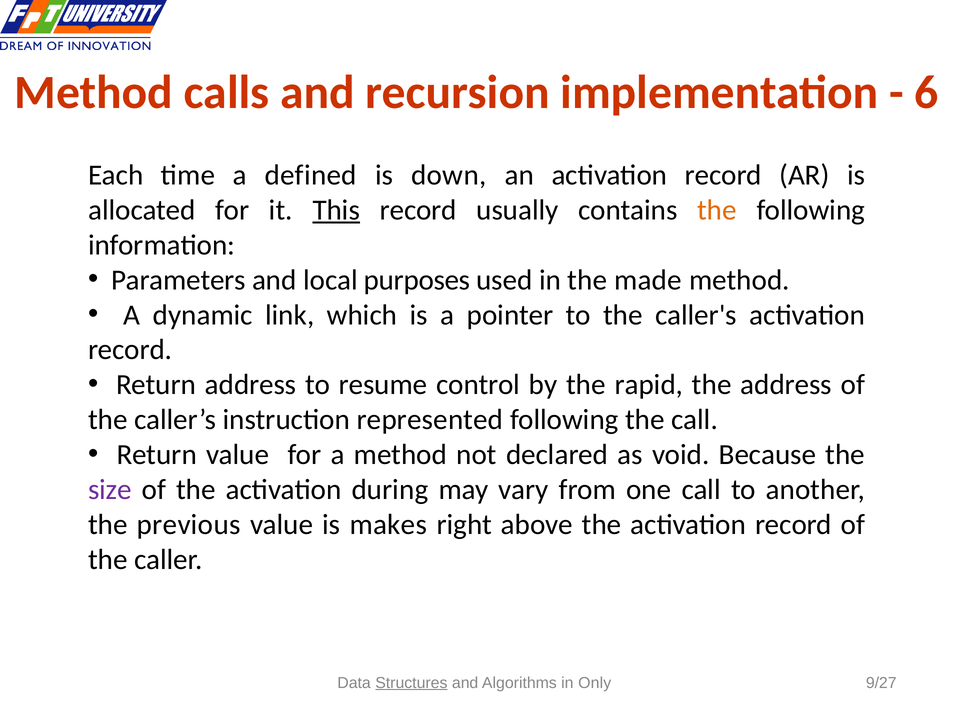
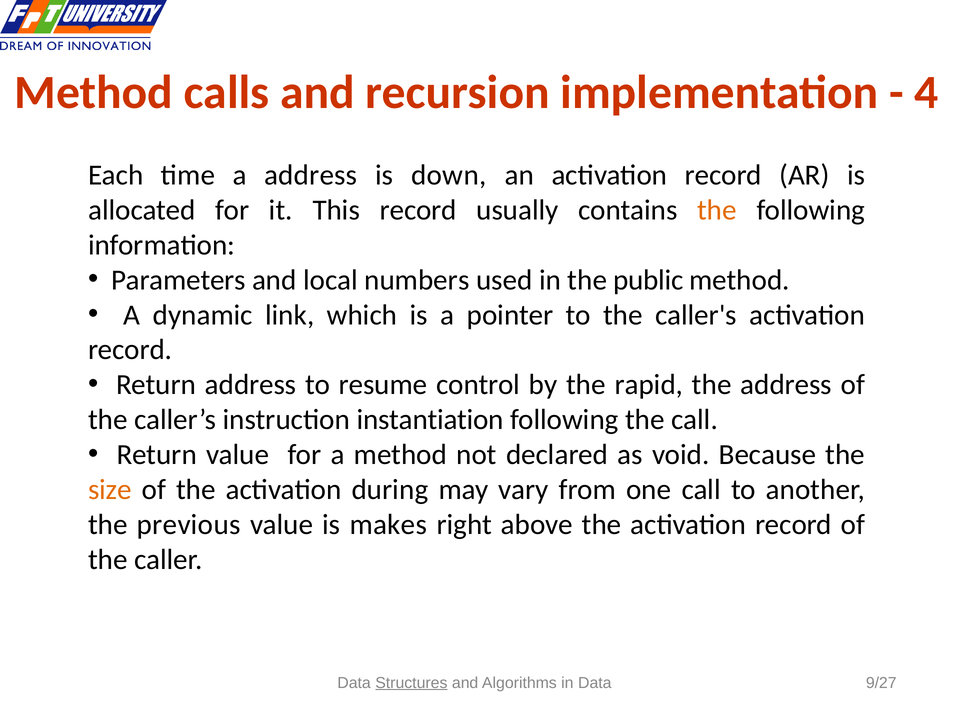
6: 6 -> 4
a defined: defined -> address
This underline: present -> none
purposes: purposes -> numbers
made: made -> public
represented: represented -> instantiation
size colour: purple -> orange
in Only: Only -> Data
